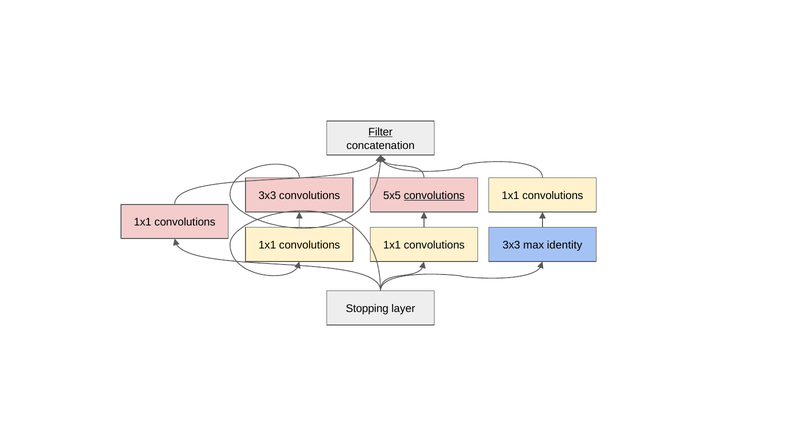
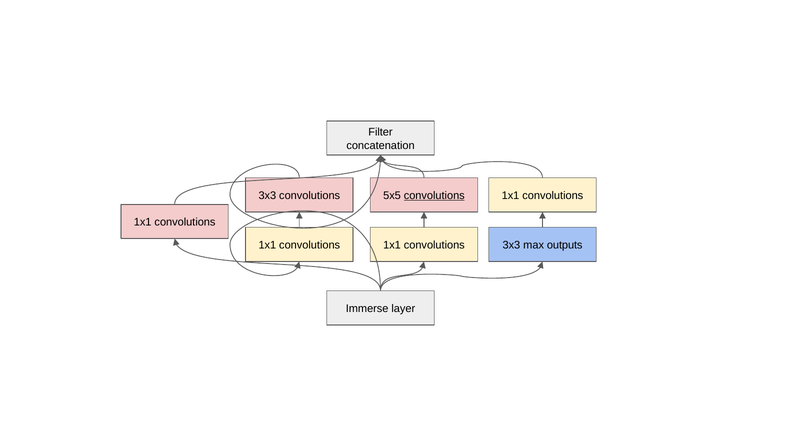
Filter underline: present -> none
identity: identity -> outputs
Stopping: Stopping -> Immerse
